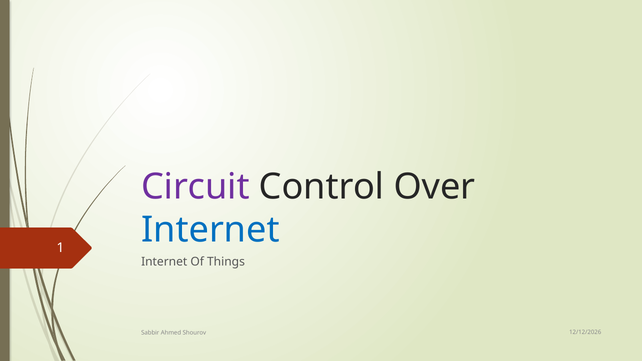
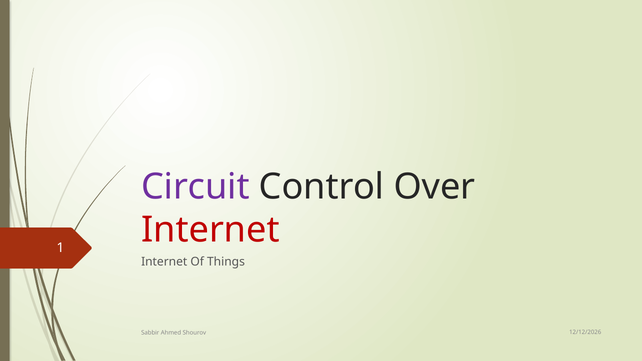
Internet at (210, 230) colour: blue -> red
